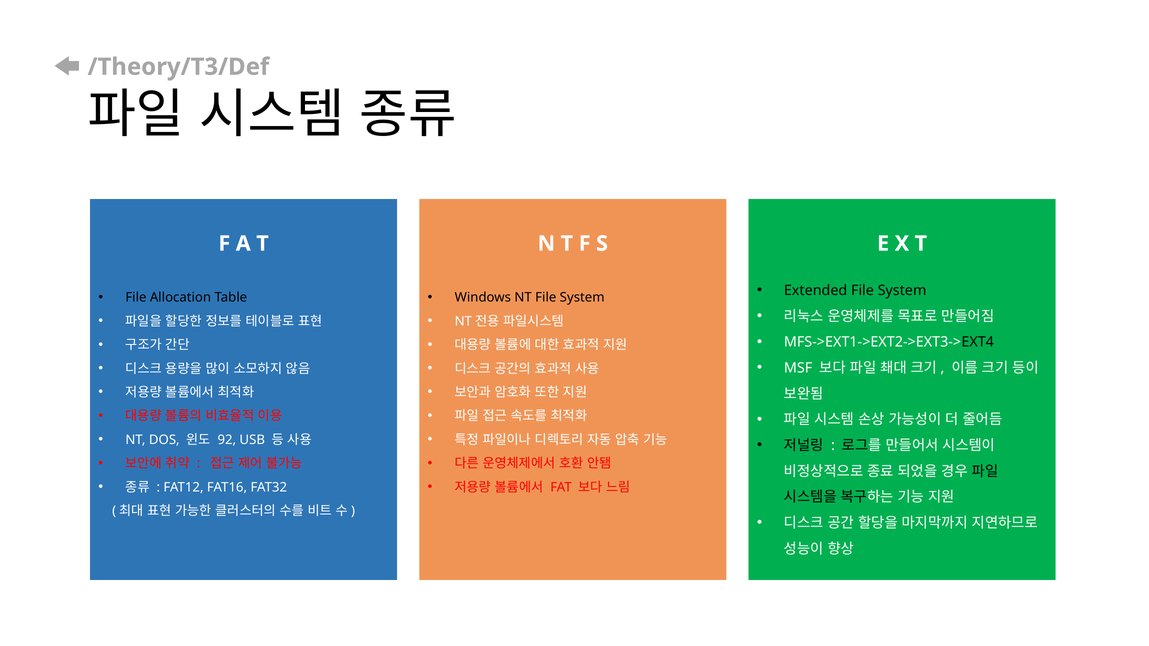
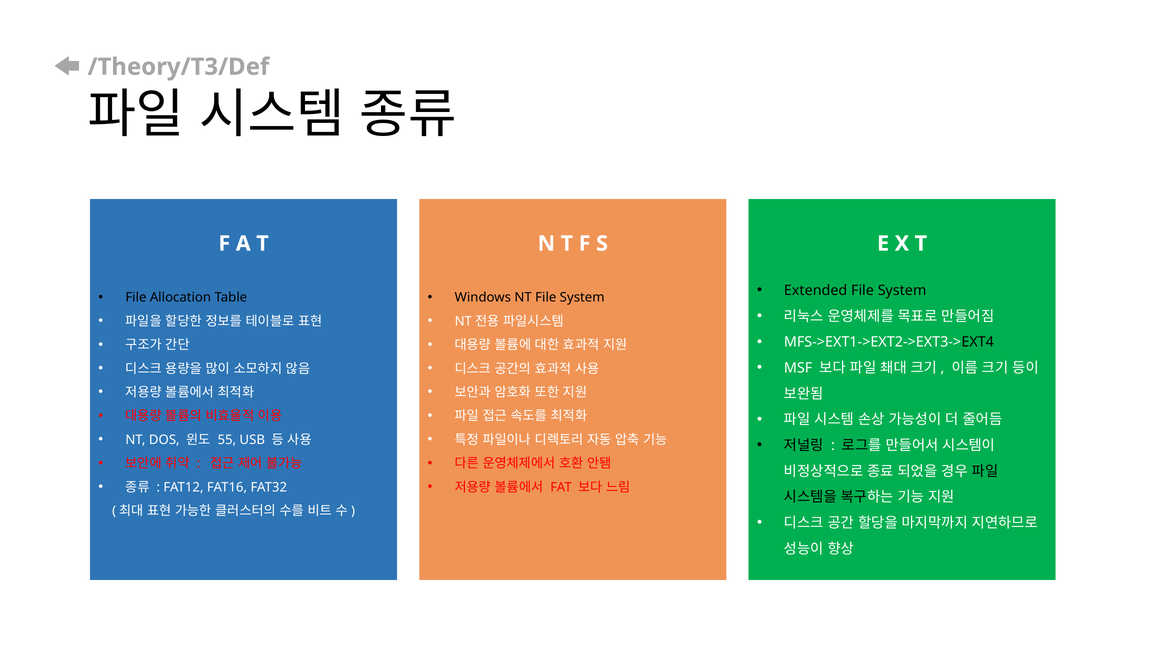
92: 92 -> 55
